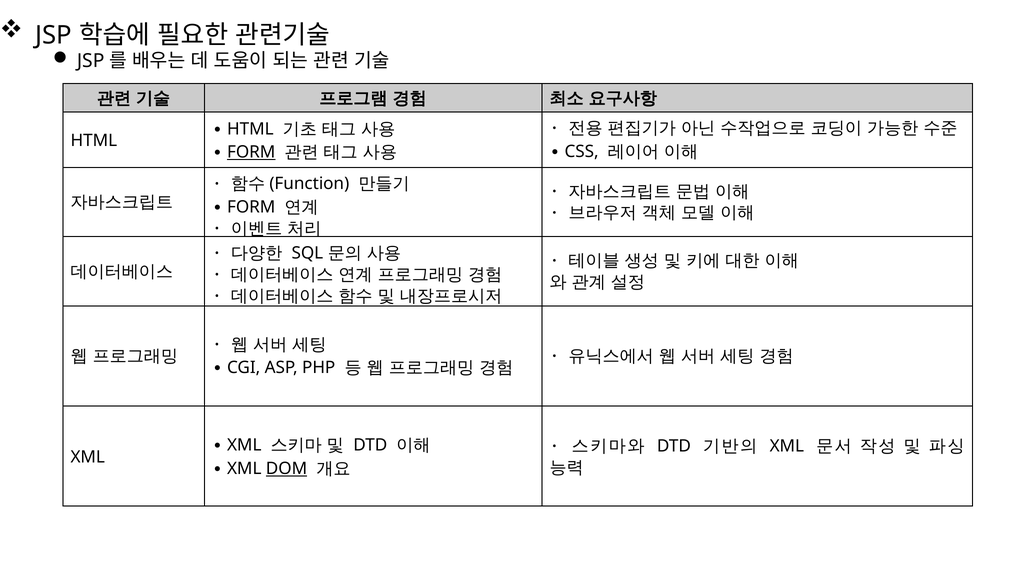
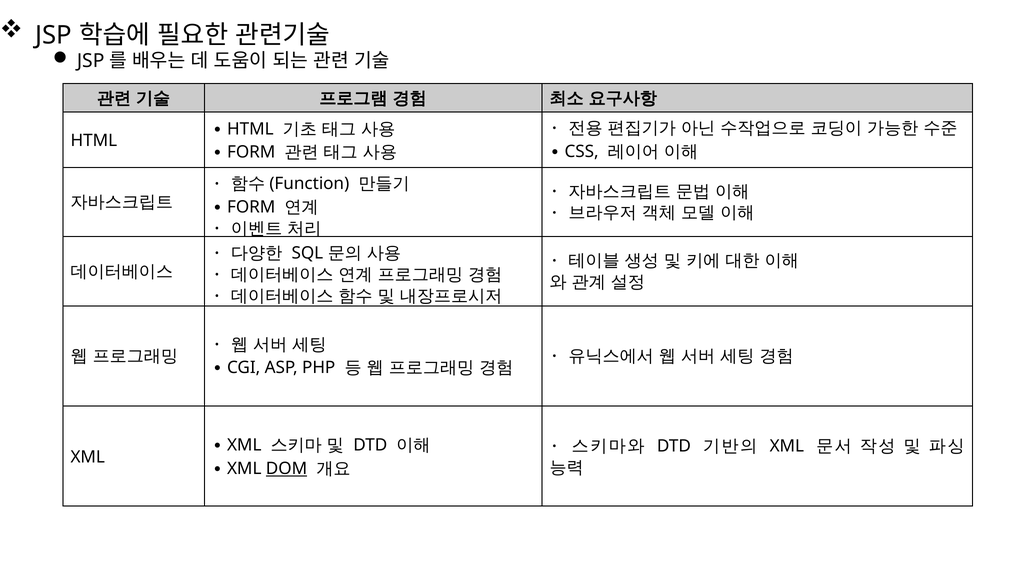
FORM at (251, 152) underline: present -> none
